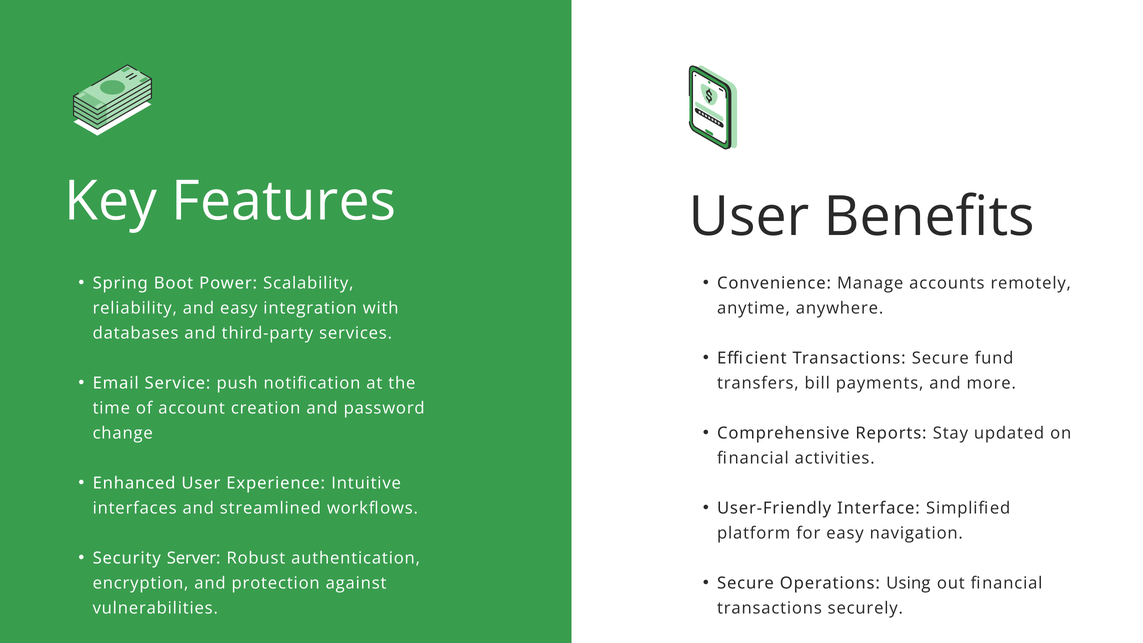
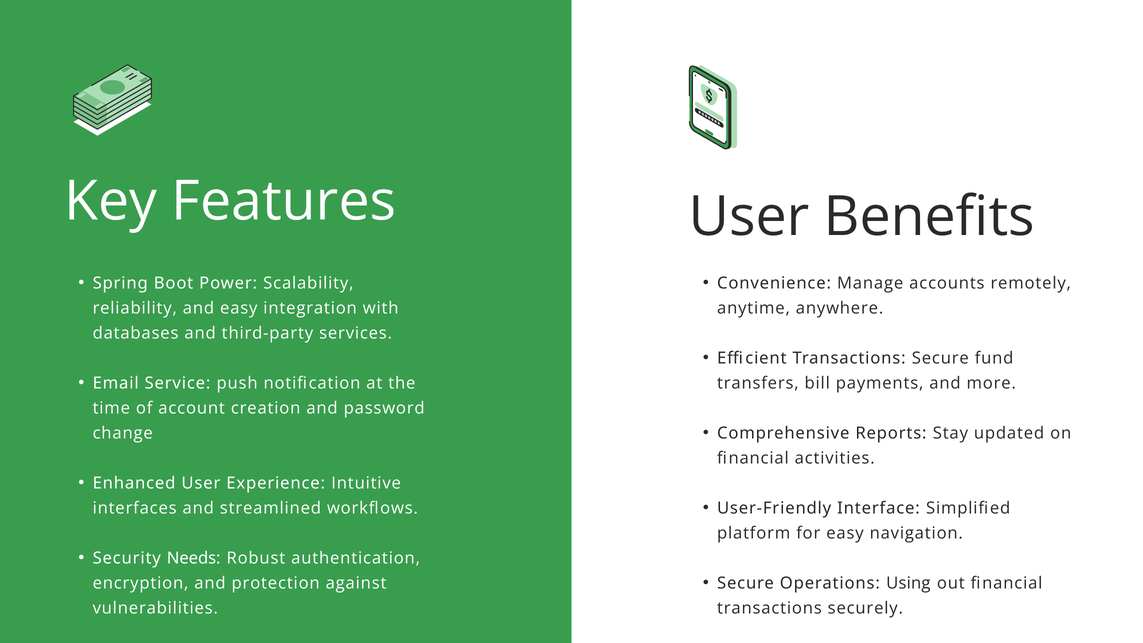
Server: Server -> Needs
